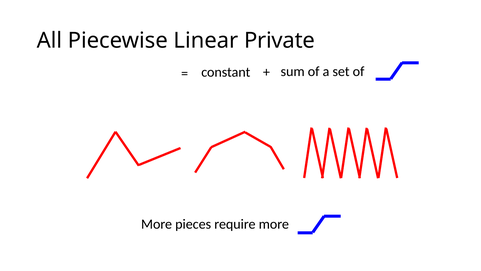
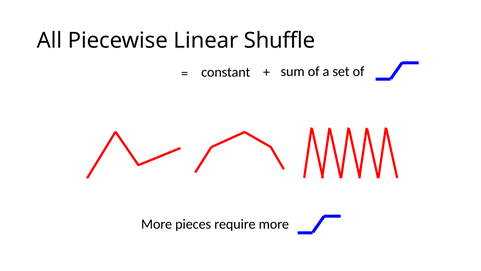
Private: Private -> Shuffle
